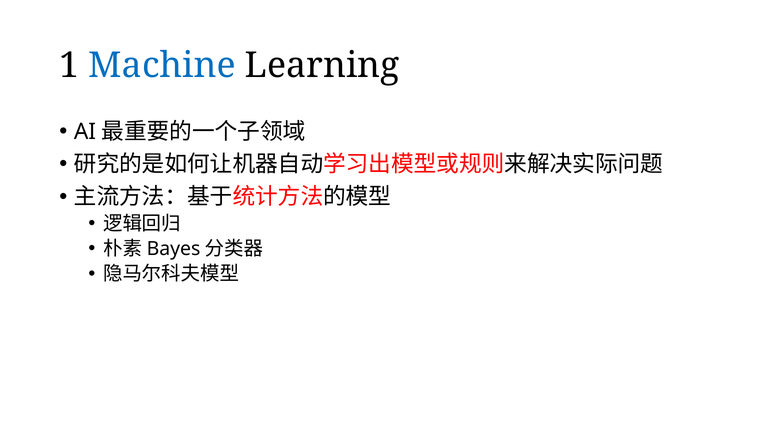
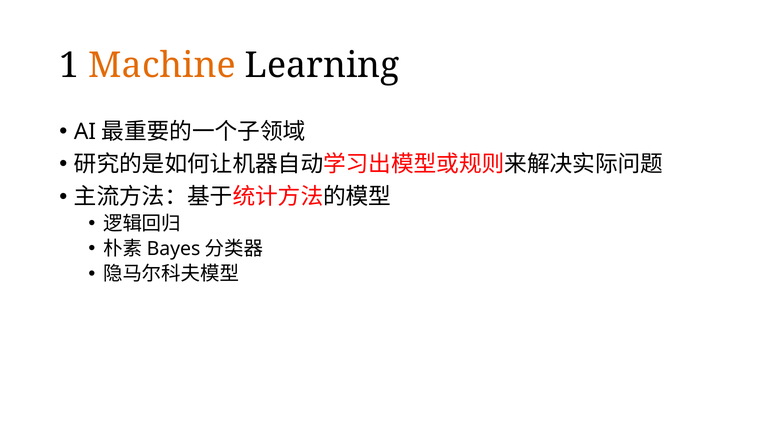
Machine colour: blue -> orange
